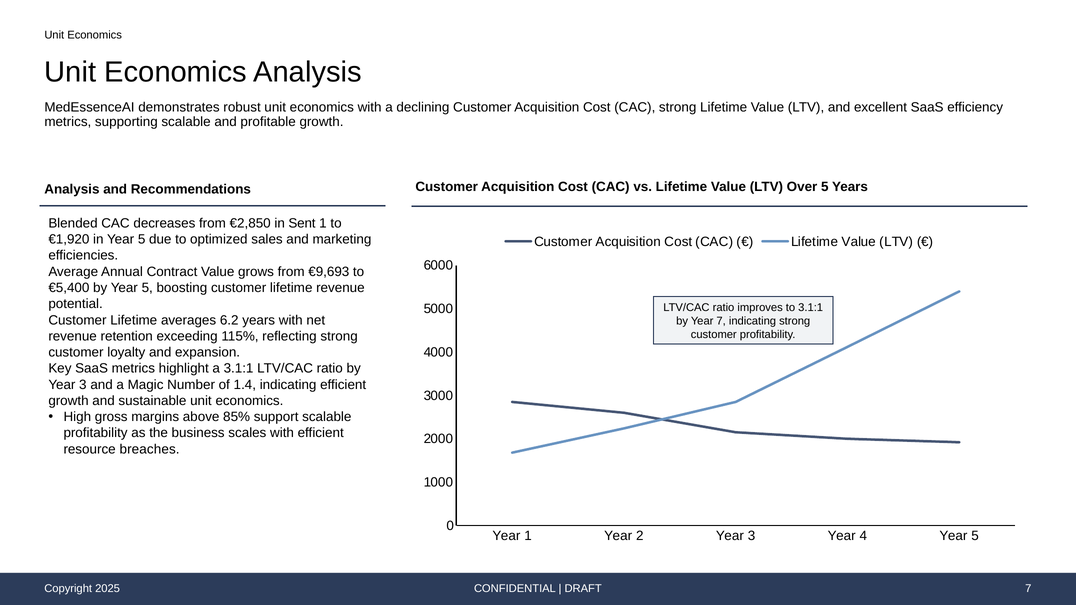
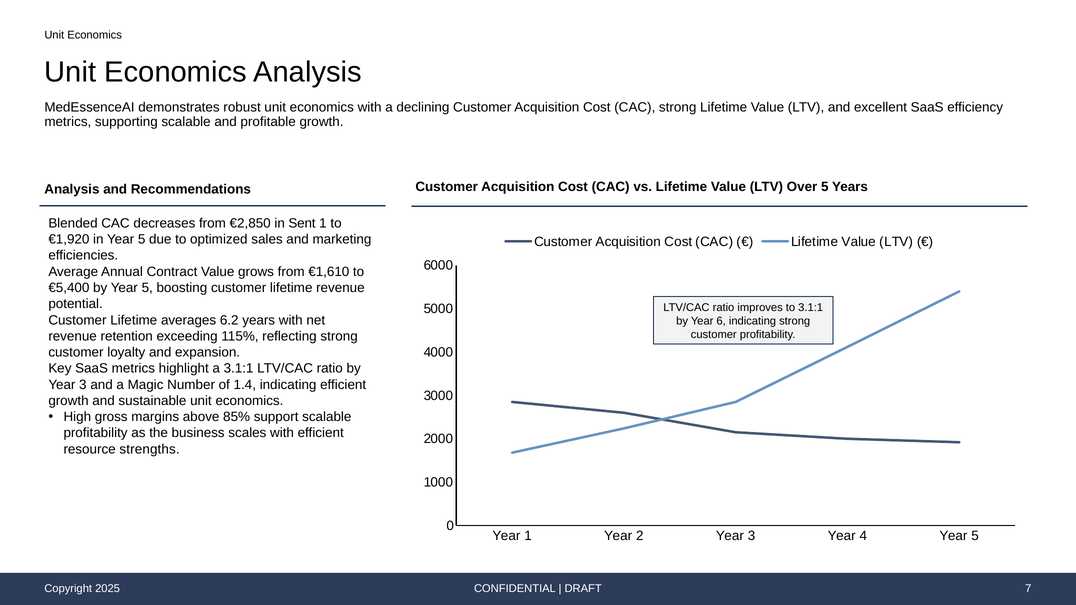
€9,693: €9,693 -> €1,610
Year 7: 7 -> 6
breaches: breaches -> strengths
